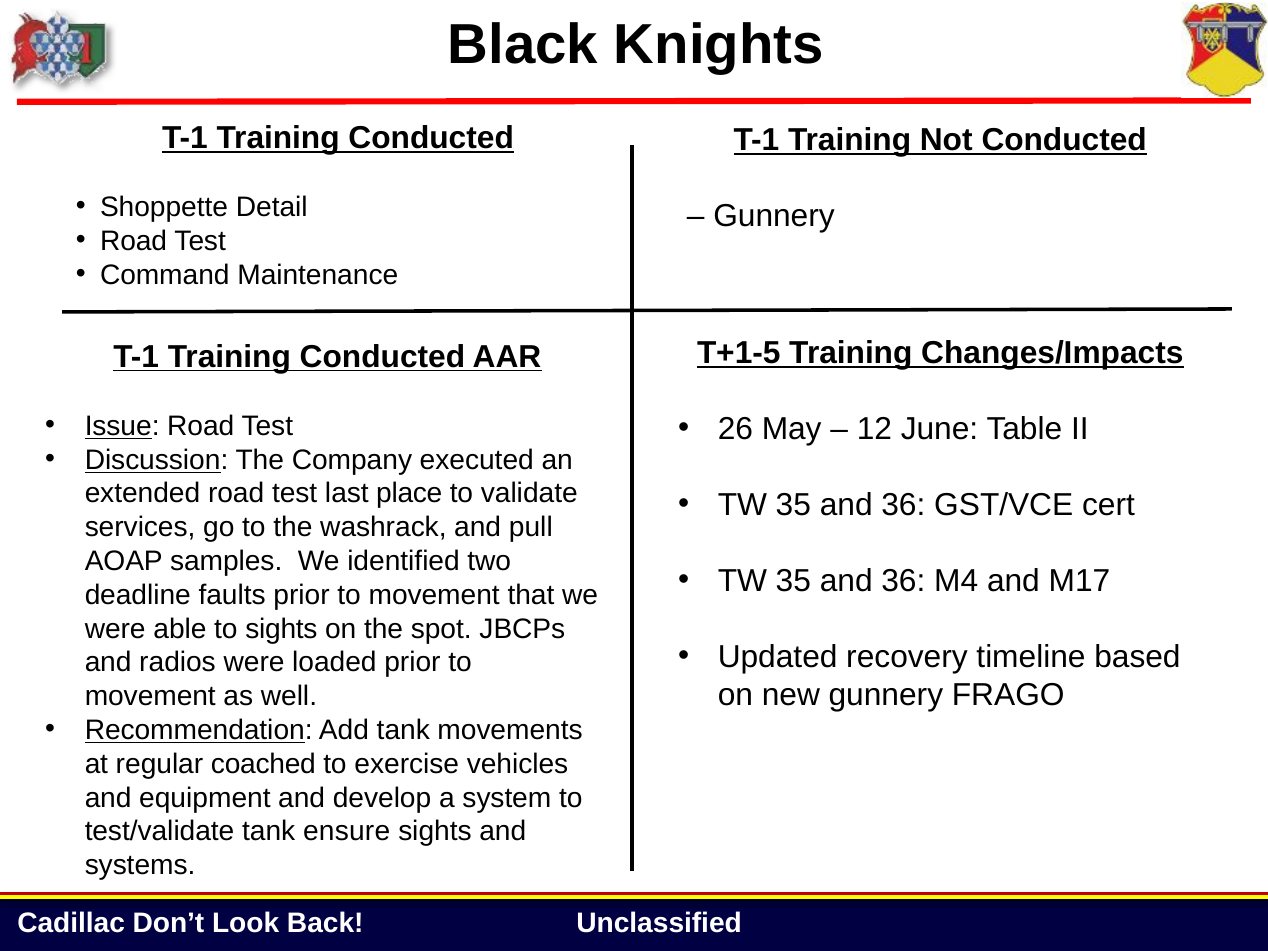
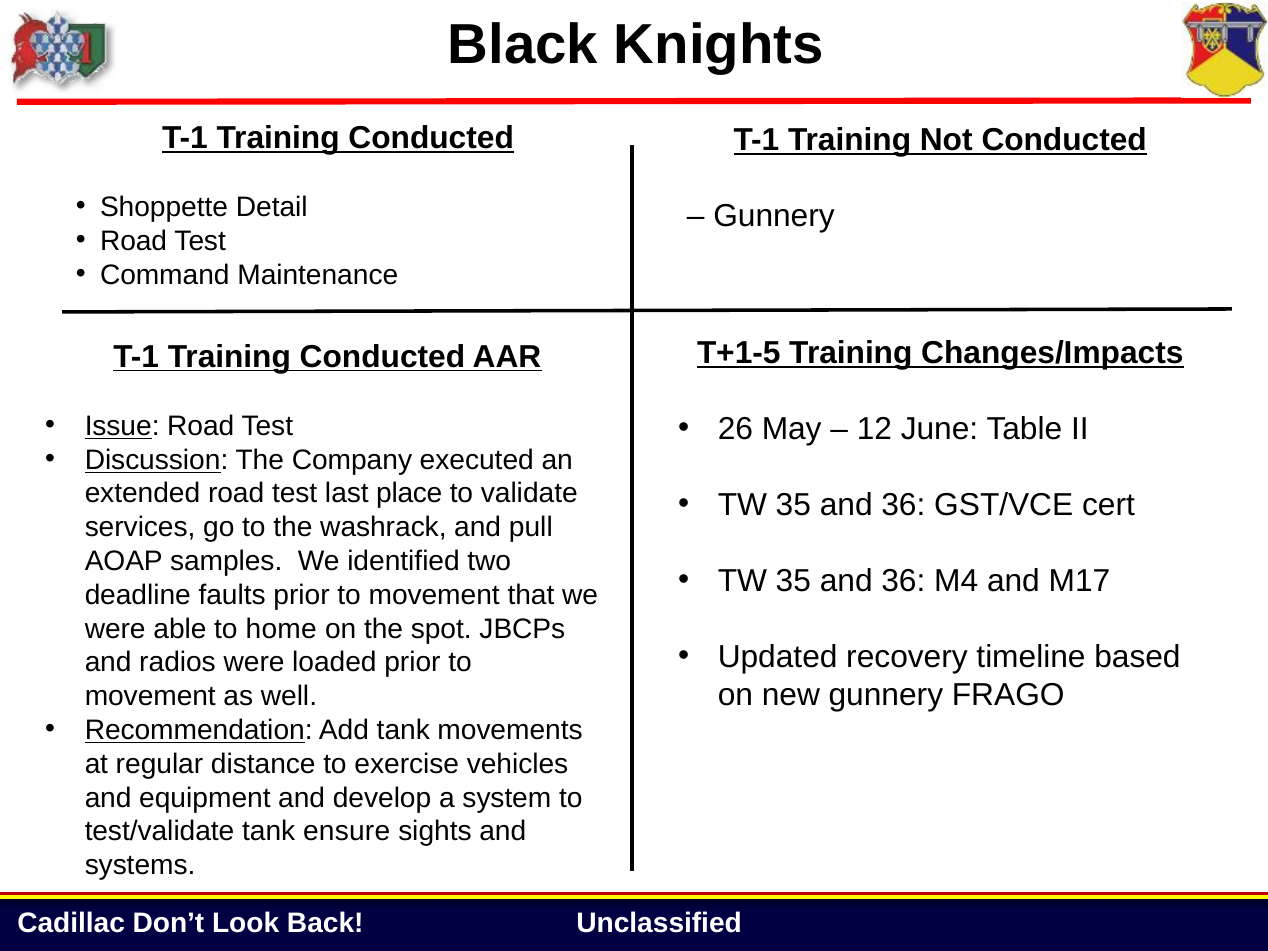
to sights: sights -> home
coached: coached -> distance
